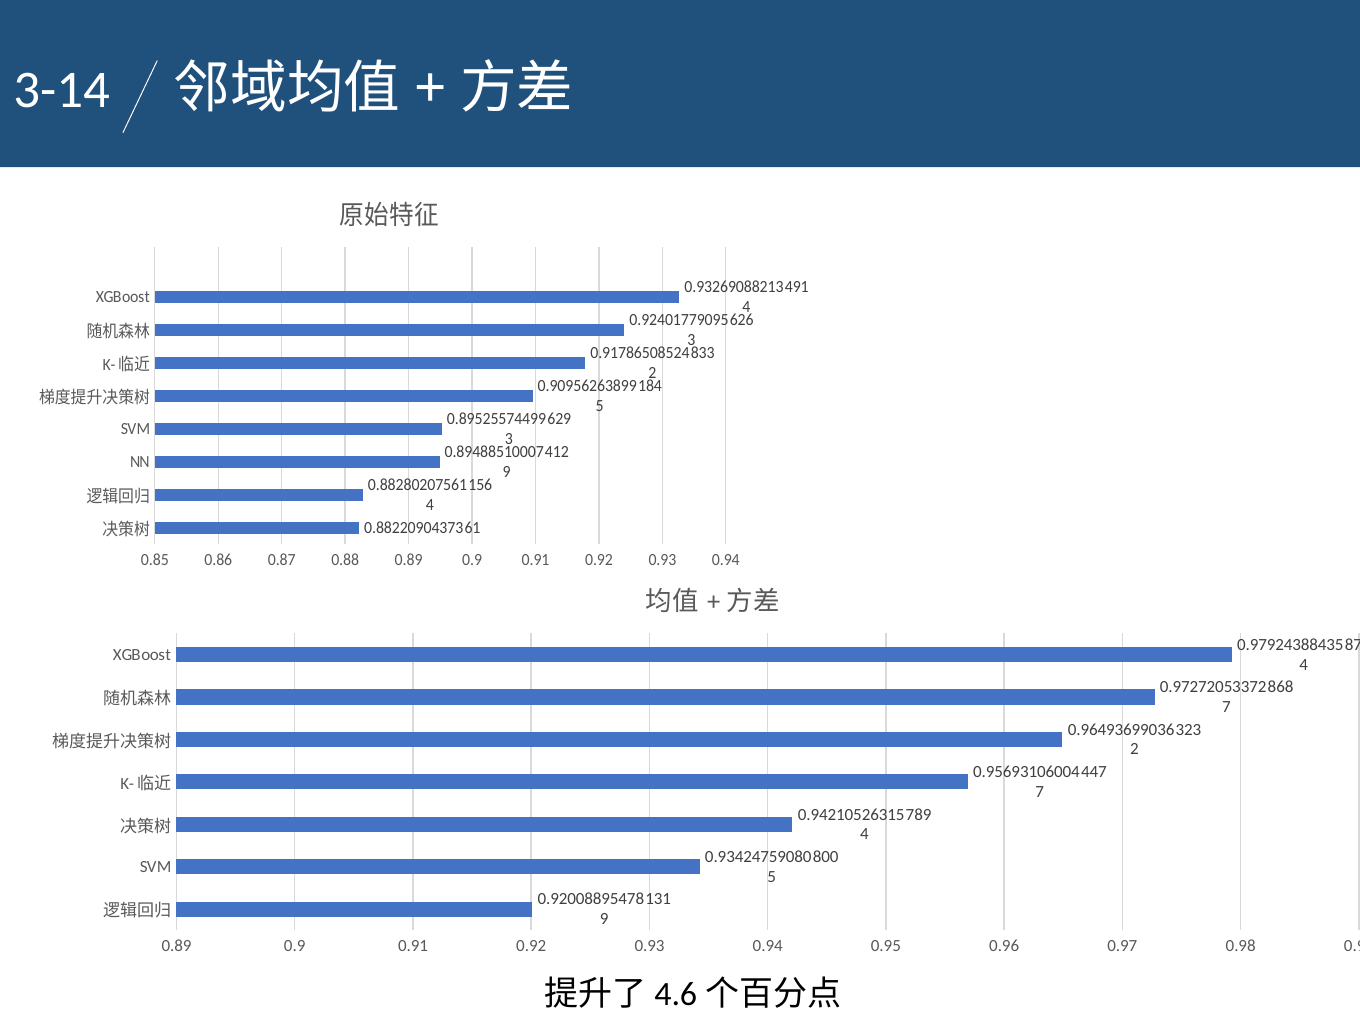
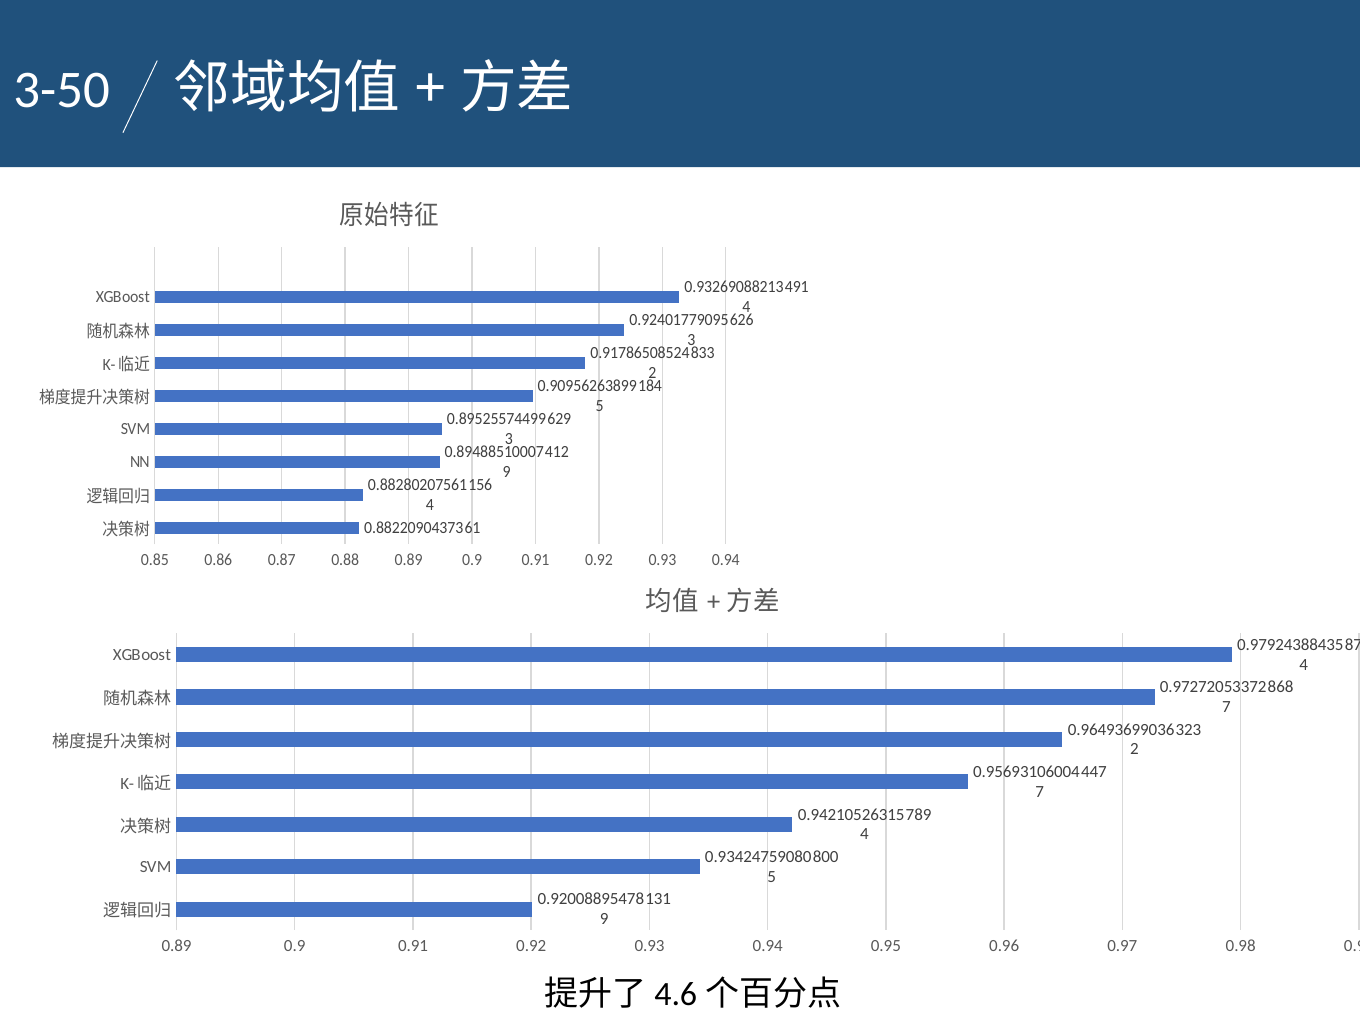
3-14: 3-14 -> 3-50
